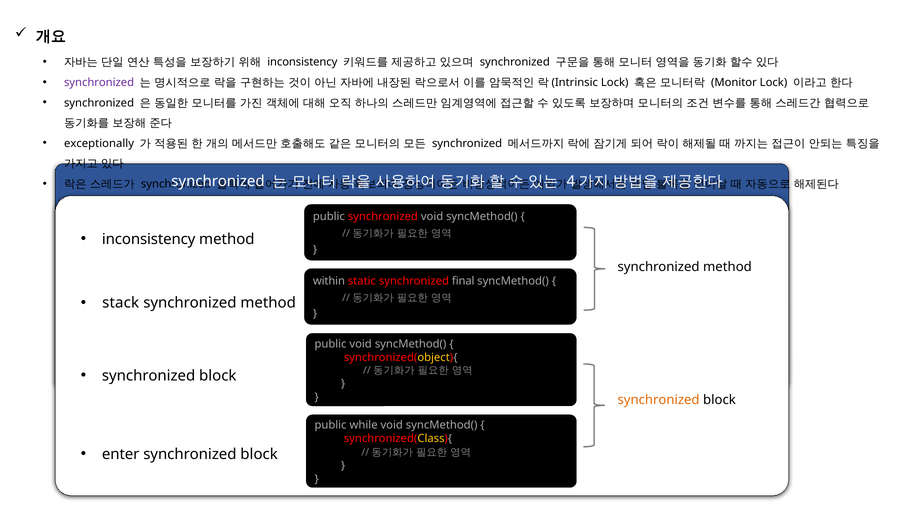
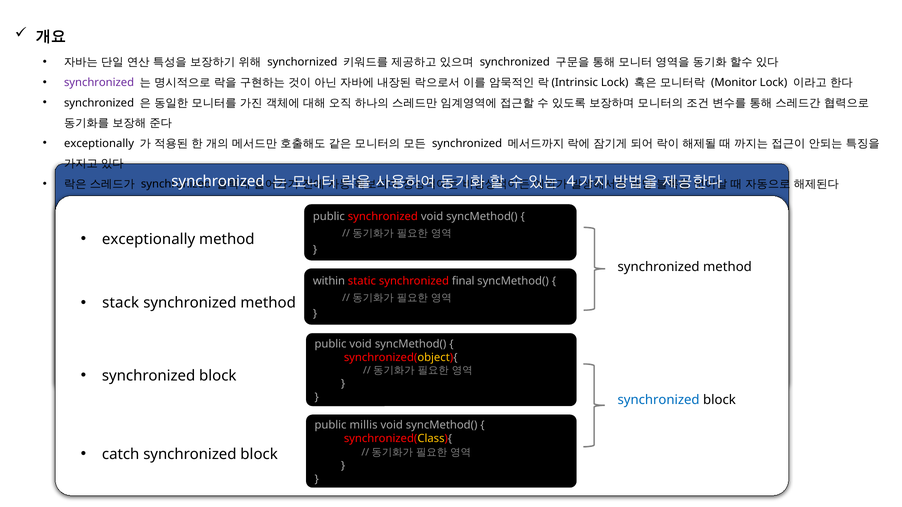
inconsistency at (302, 62): inconsistency -> synchornized
inconsistency at (149, 240): inconsistency -> exceptionally
synchronized at (659, 400) colour: orange -> blue
while: while -> millis
enter: enter -> catch
